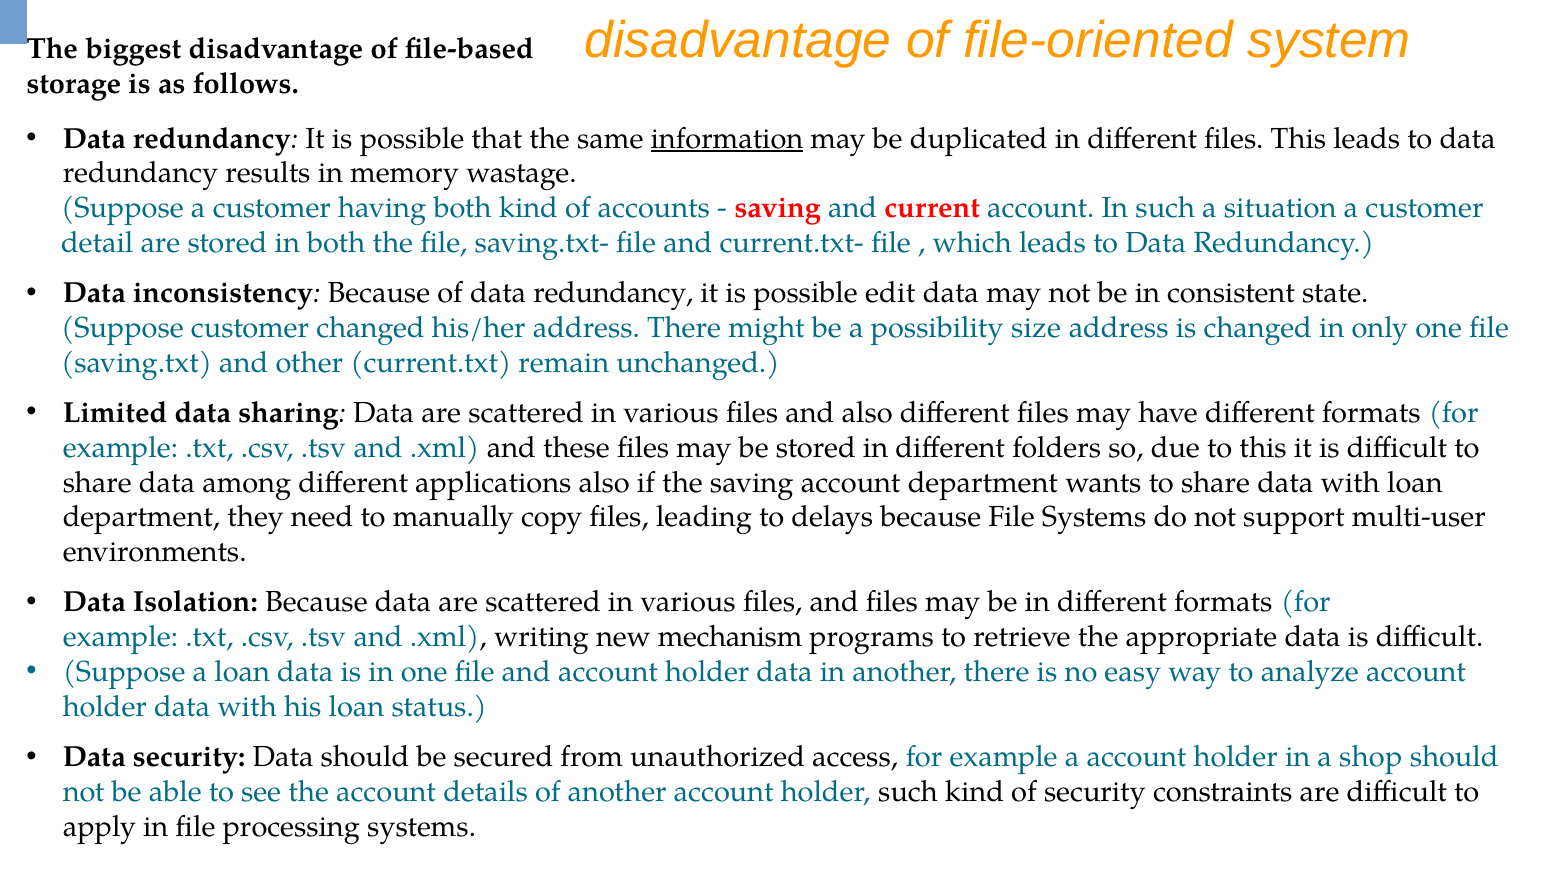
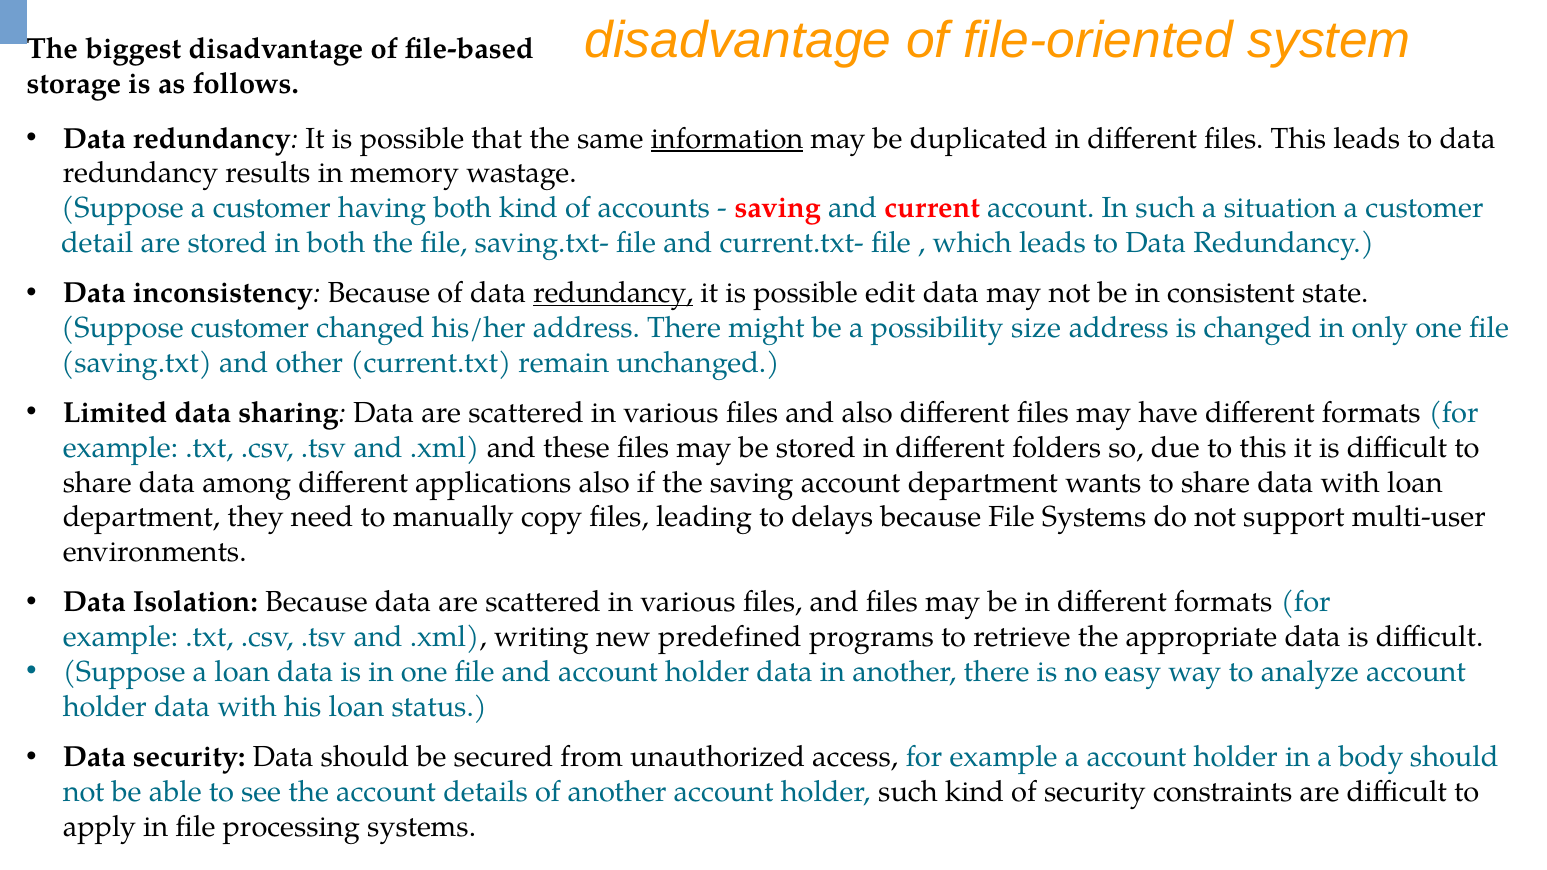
redundancy at (613, 293) underline: none -> present
mechanism: mechanism -> predefined
shop: shop -> body
